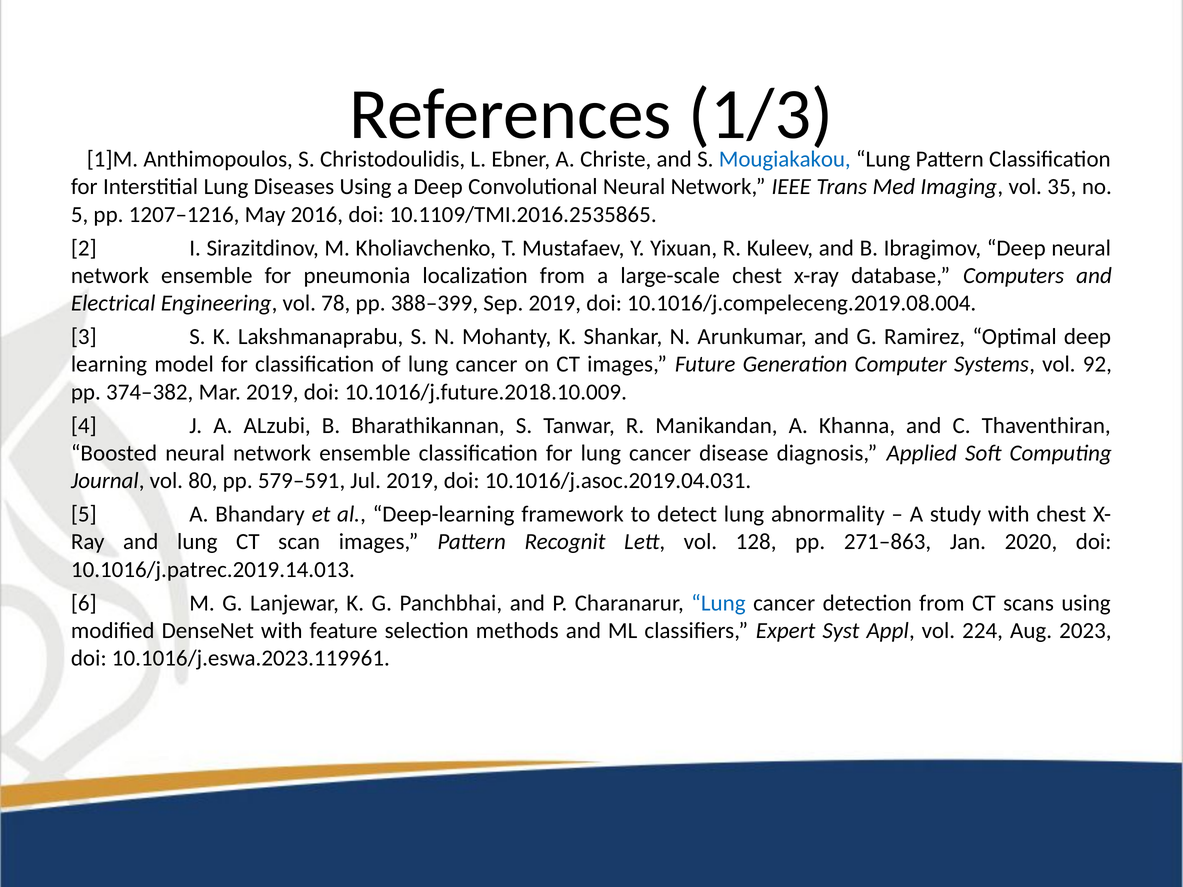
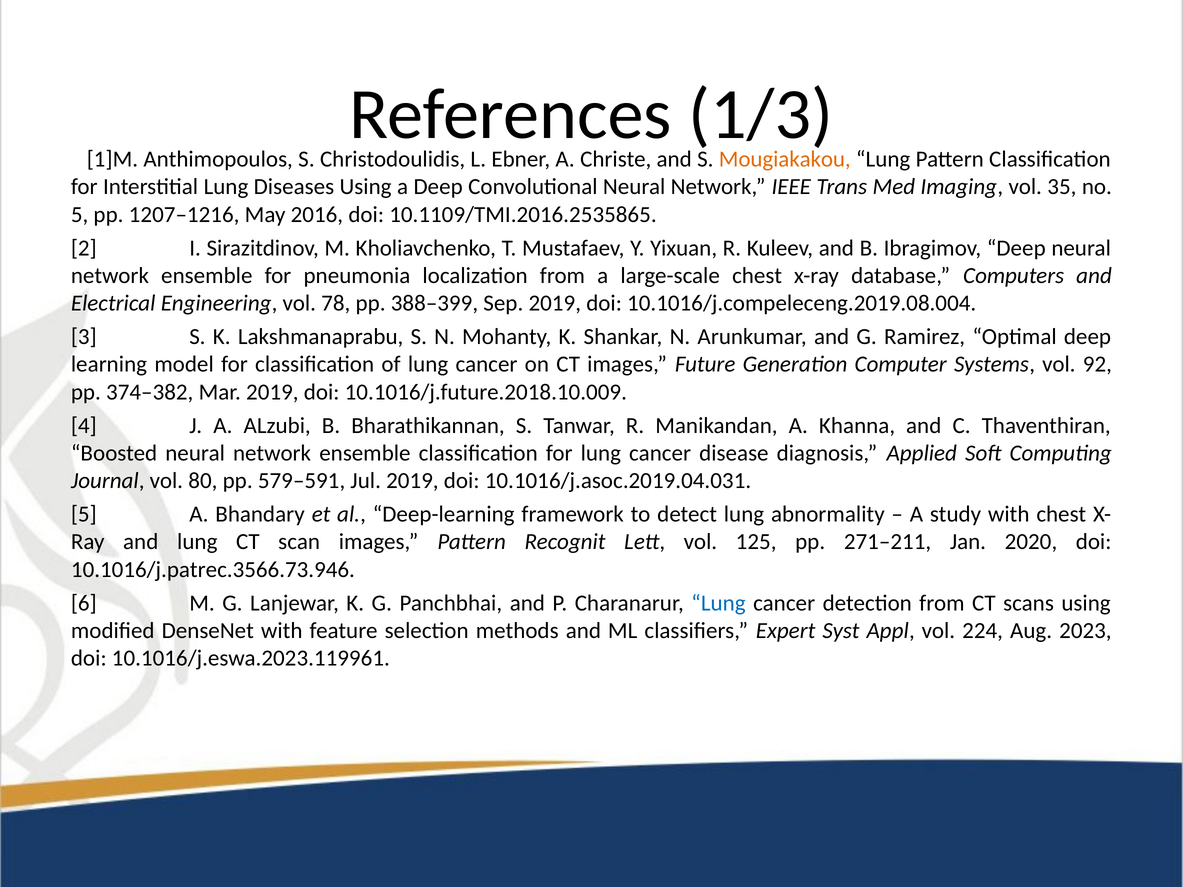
Mougiakakou colour: blue -> orange
128: 128 -> 125
271–863: 271–863 -> 271–211
10.1016/j.patrec.2019.14.013: 10.1016/j.patrec.2019.14.013 -> 10.1016/j.patrec.3566.73.946
